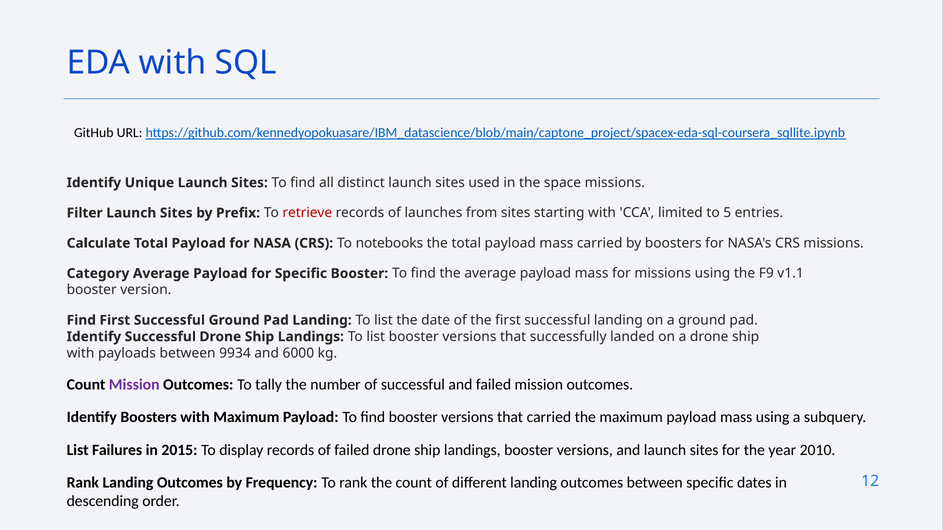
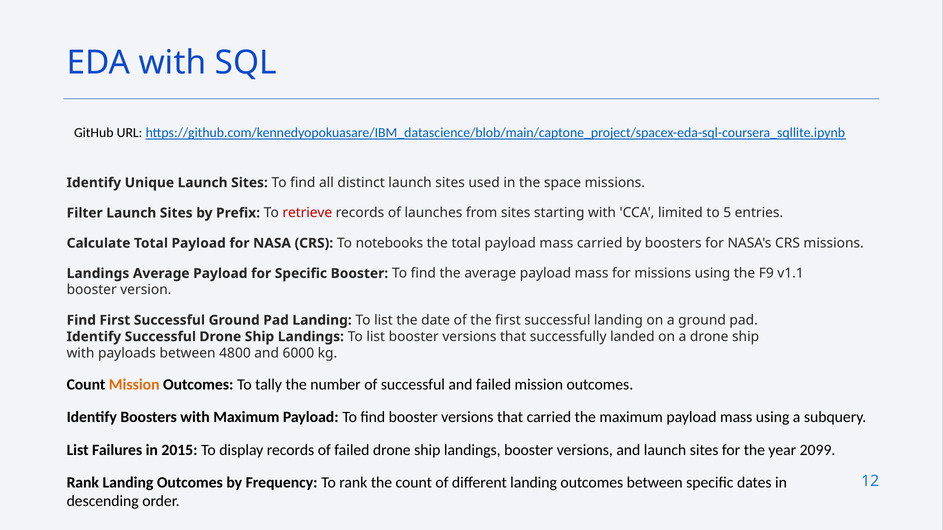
Category at (98, 274): Category -> Landings
9934: 9934 -> 4800
Mission at (134, 385) colour: purple -> orange
2010: 2010 -> 2099
